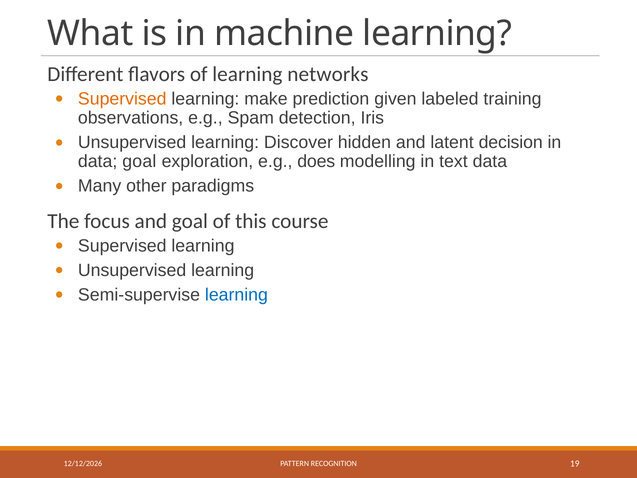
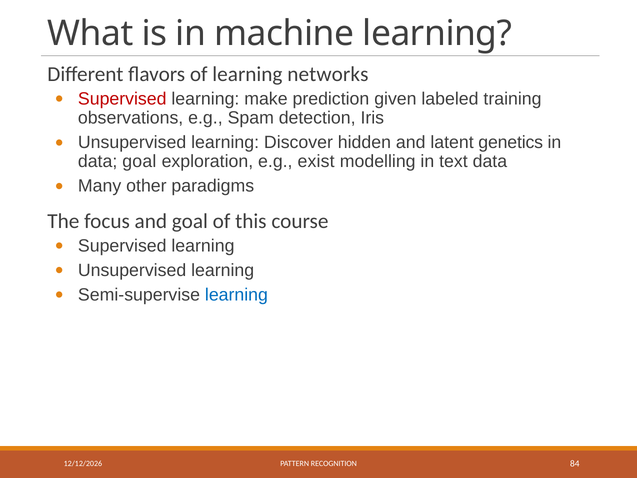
Supervised at (122, 99) colour: orange -> red
decision: decision -> genetics
does: does -> exist
19: 19 -> 84
